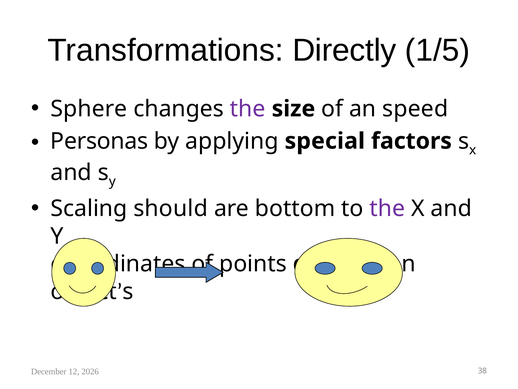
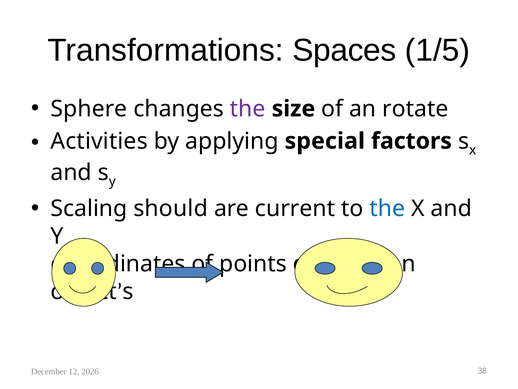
Directly: Directly -> Spaces
speed: speed -> rotate
Personas: Personas -> Activities
bottom: bottom -> current
the at (387, 208) colour: purple -> blue
